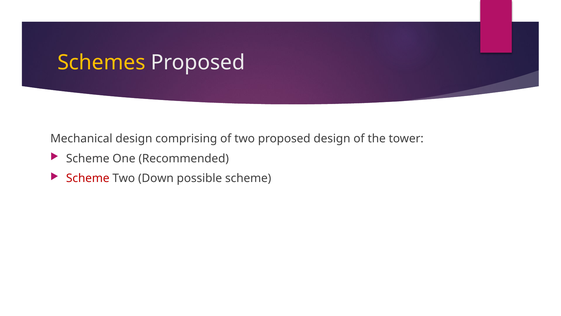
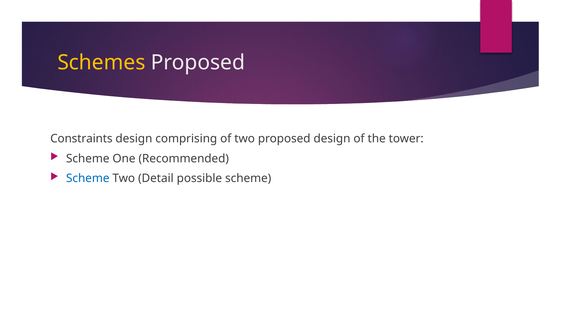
Mechanical: Mechanical -> Constraints
Scheme at (88, 178) colour: red -> blue
Down: Down -> Detail
